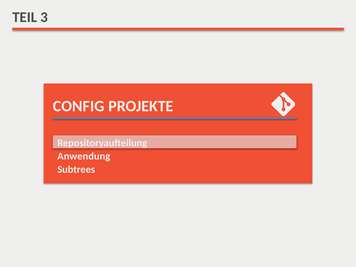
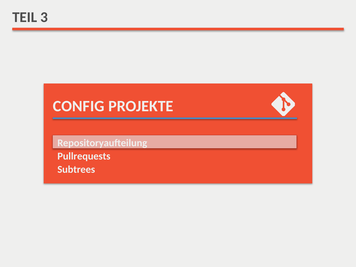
Anwendung: Anwendung -> Pullrequests
